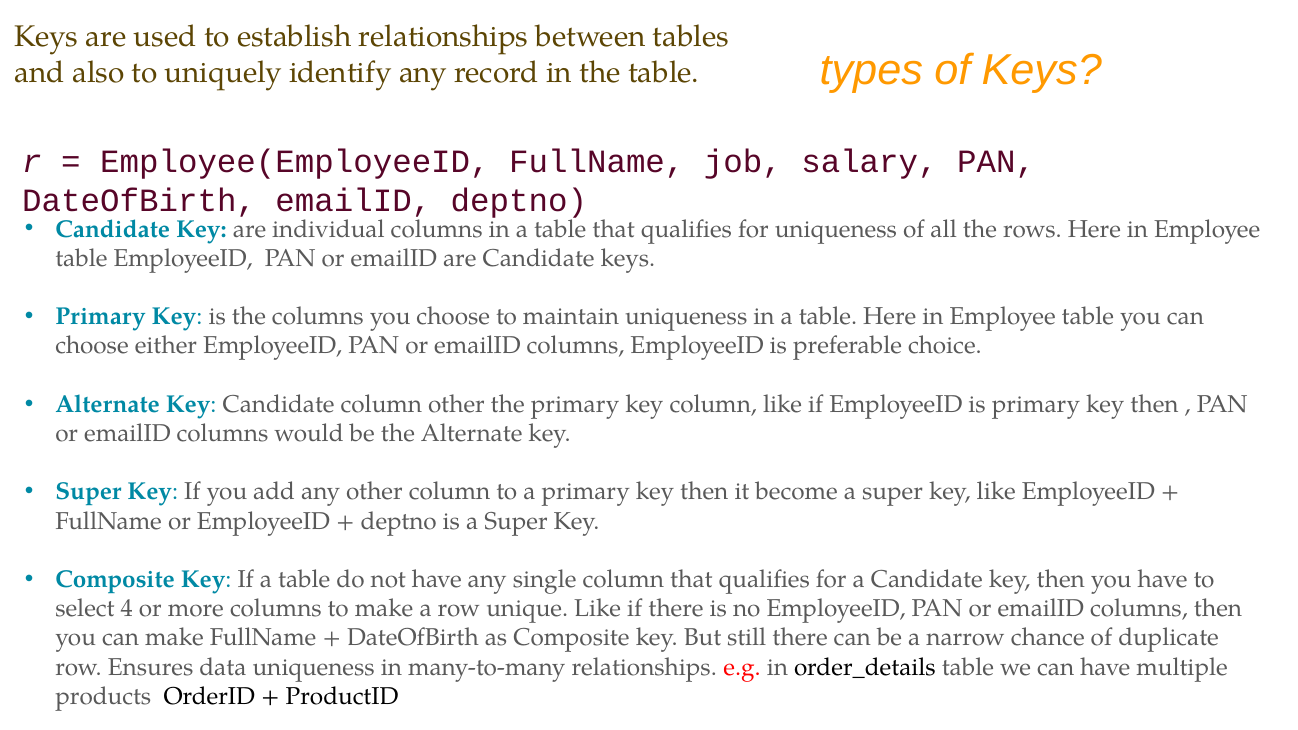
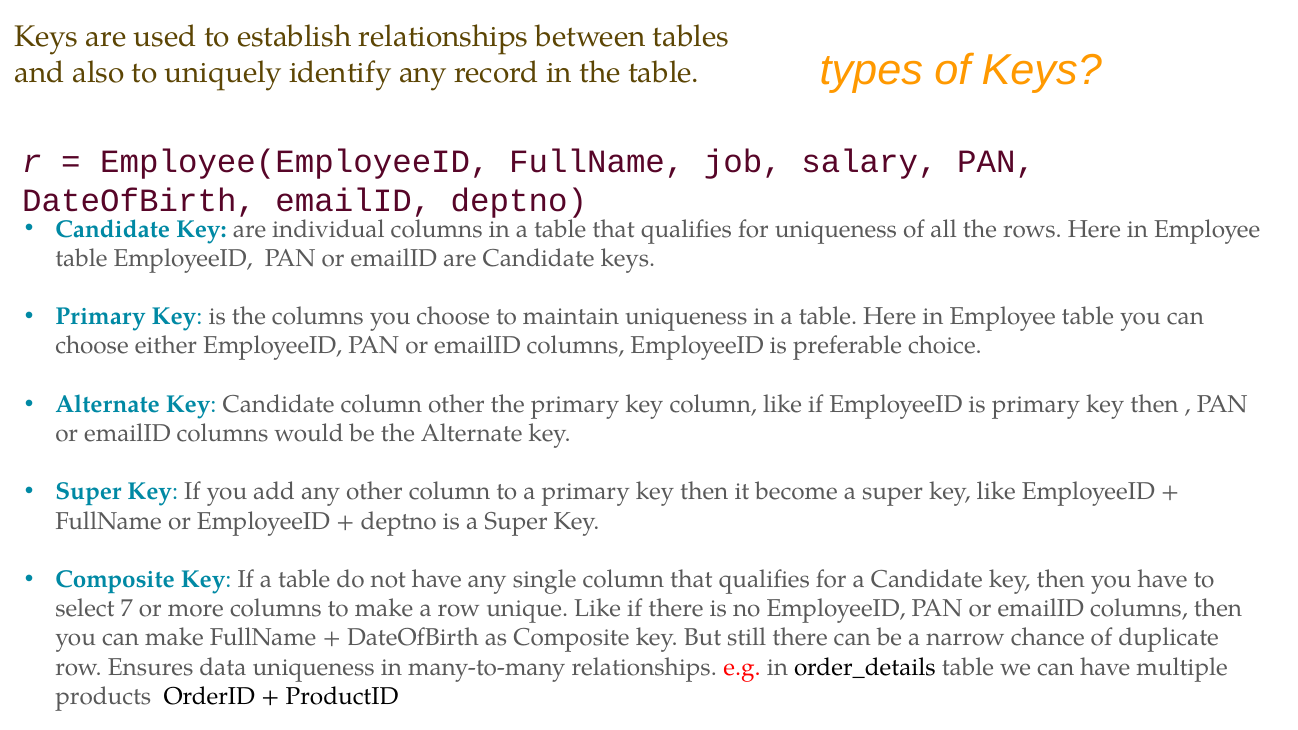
4: 4 -> 7
